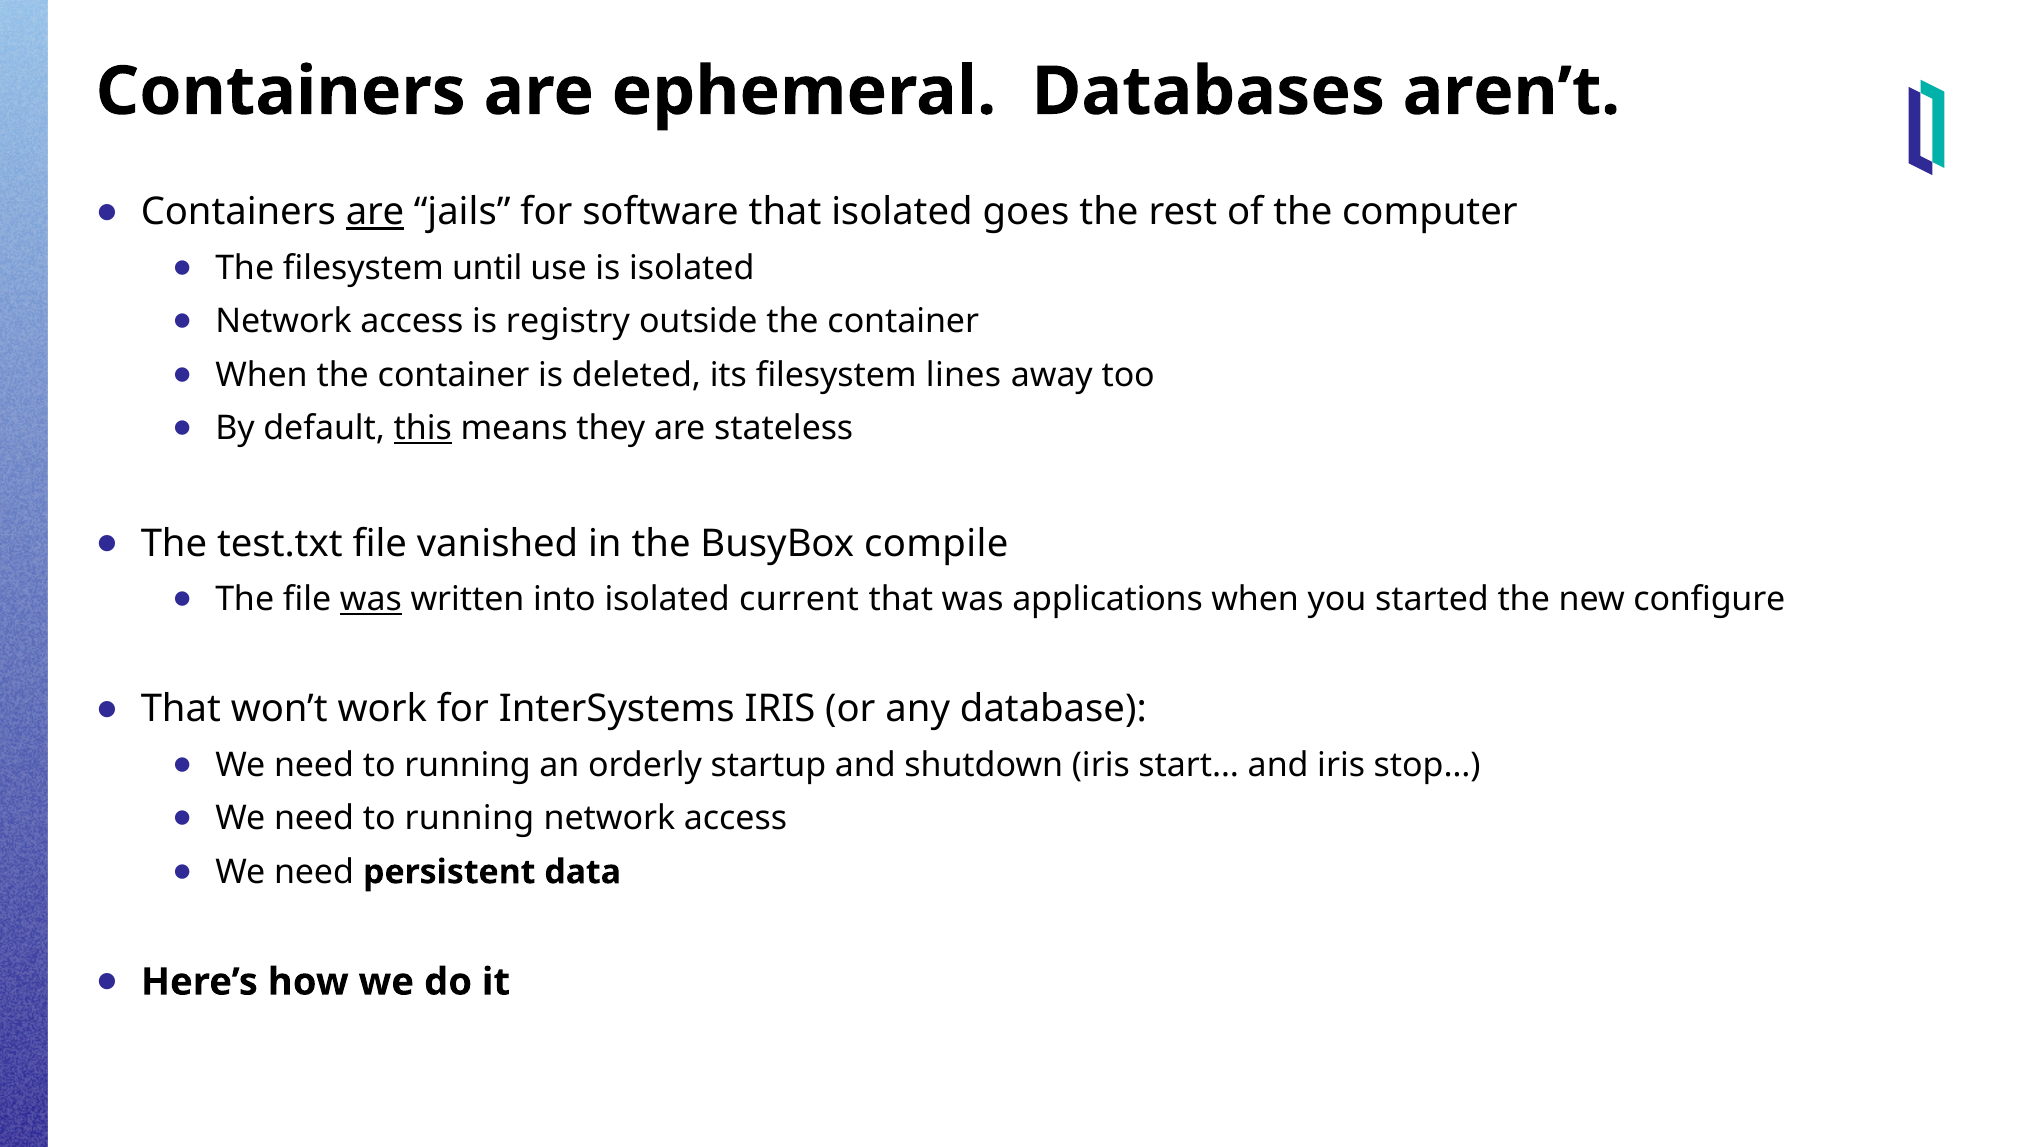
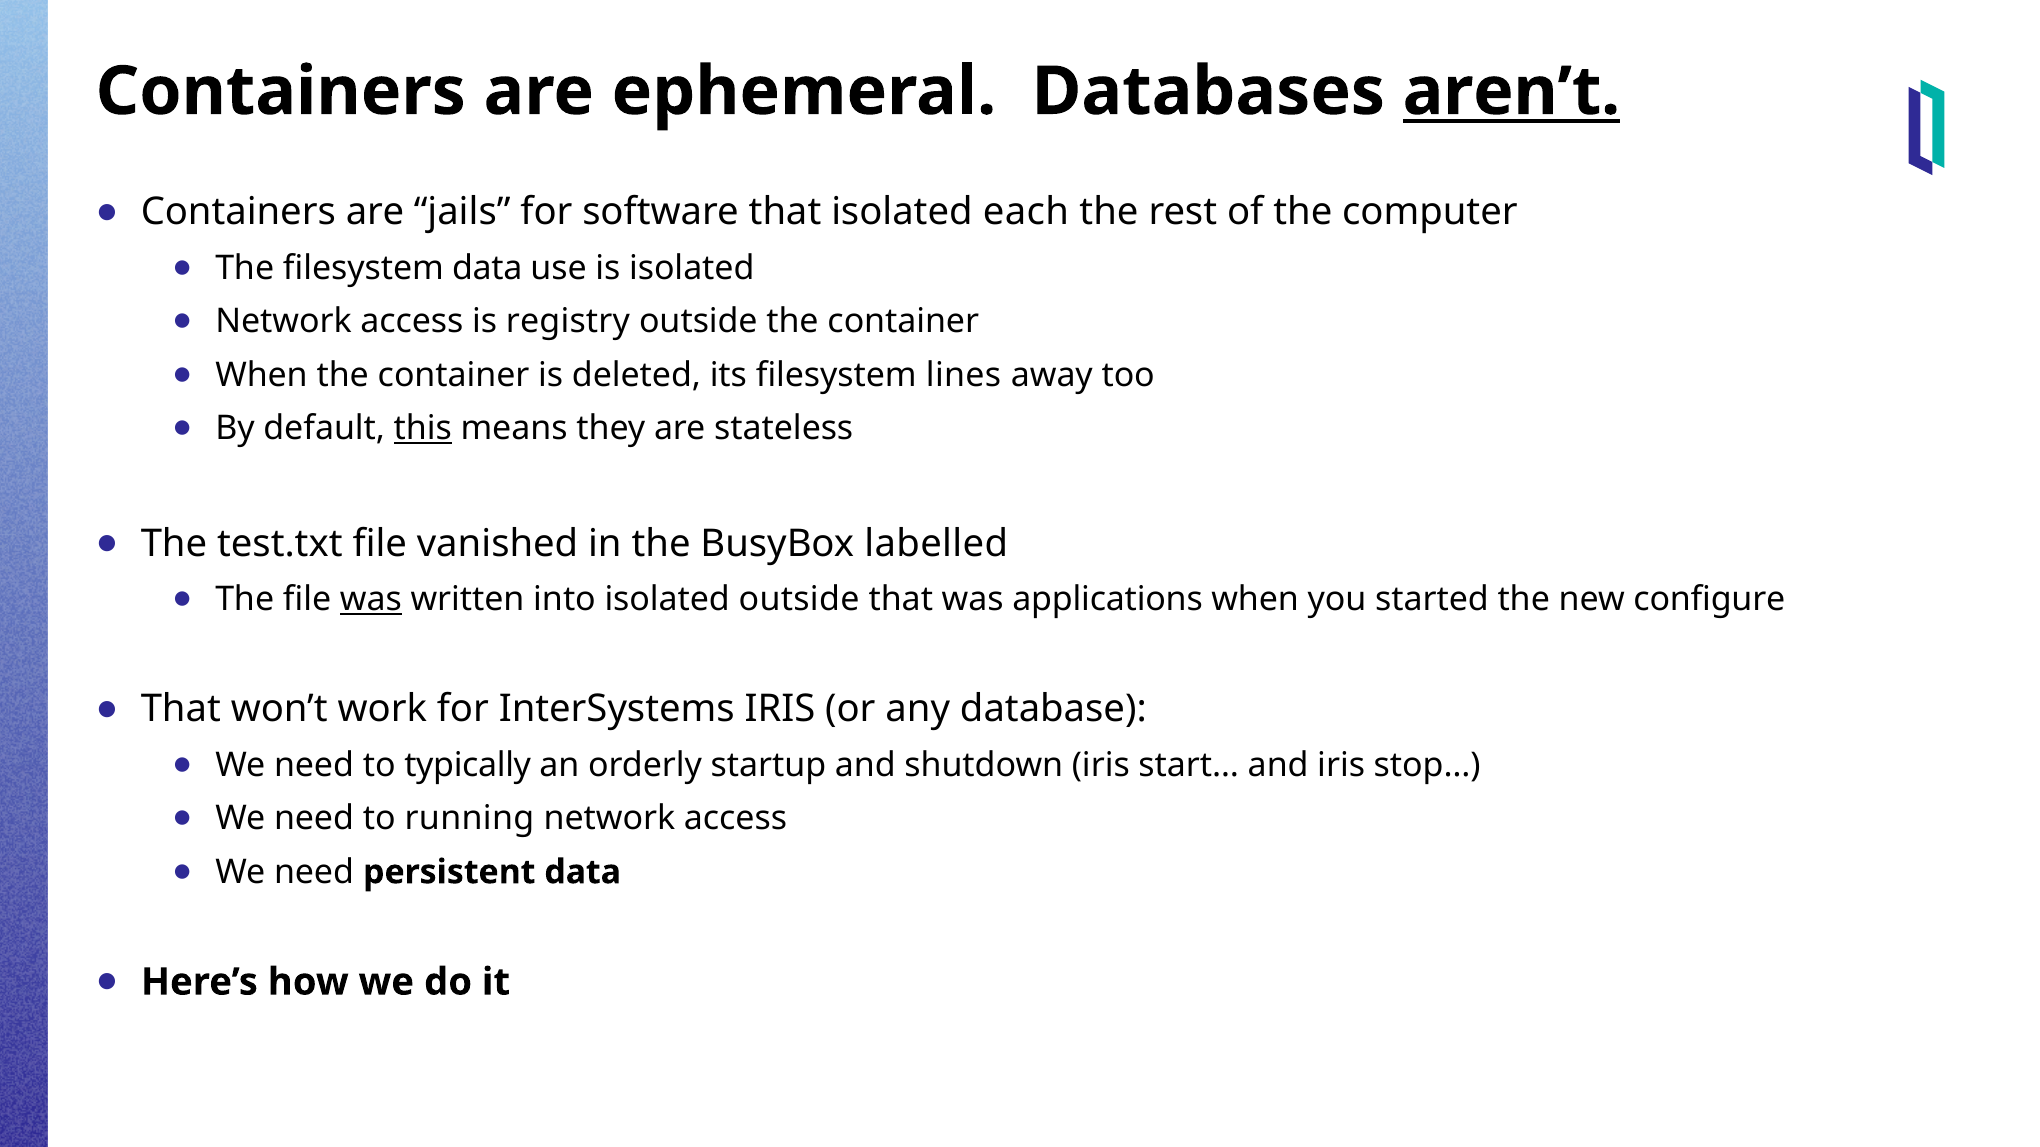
aren’t underline: none -> present
are at (375, 212) underline: present -> none
goes: goes -> each
filesystem until: until -> data
compile: compile -> labelled
isolated current: current -> outside
running at (468, 765): running -> typically
